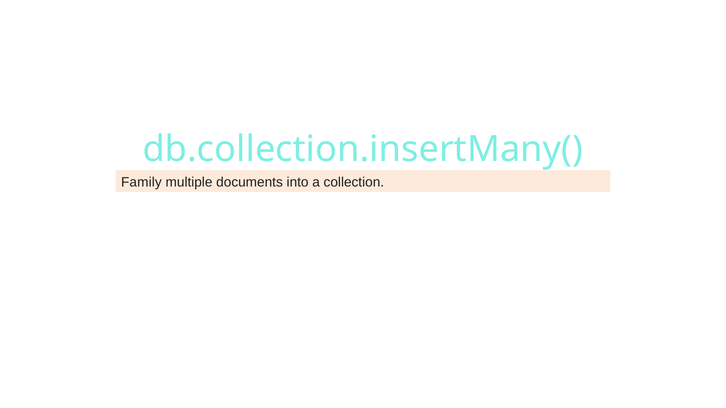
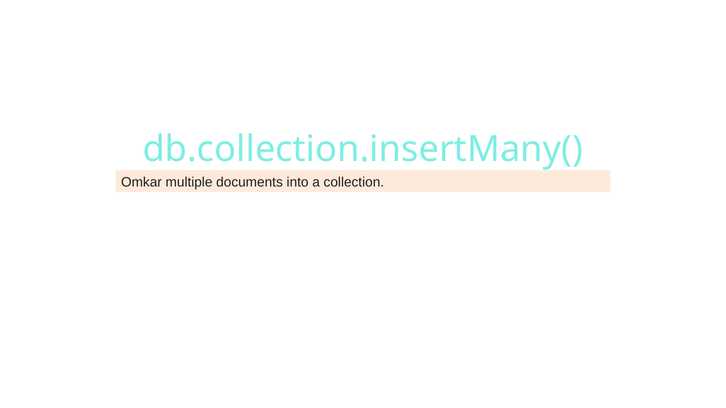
Family: Family -> Omkar
